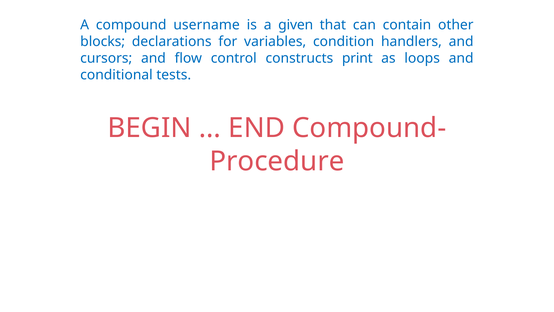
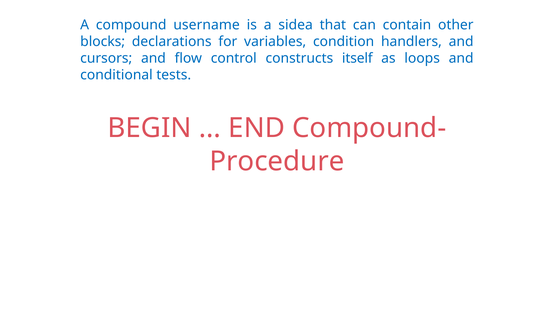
given: given -> sidea
print: print -> itself
